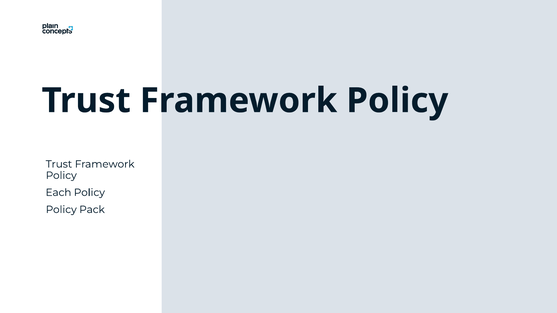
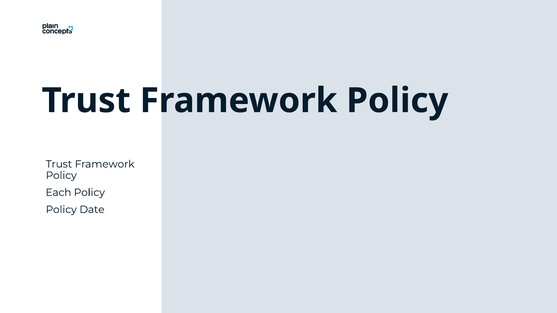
Pack: Pack -> Date
